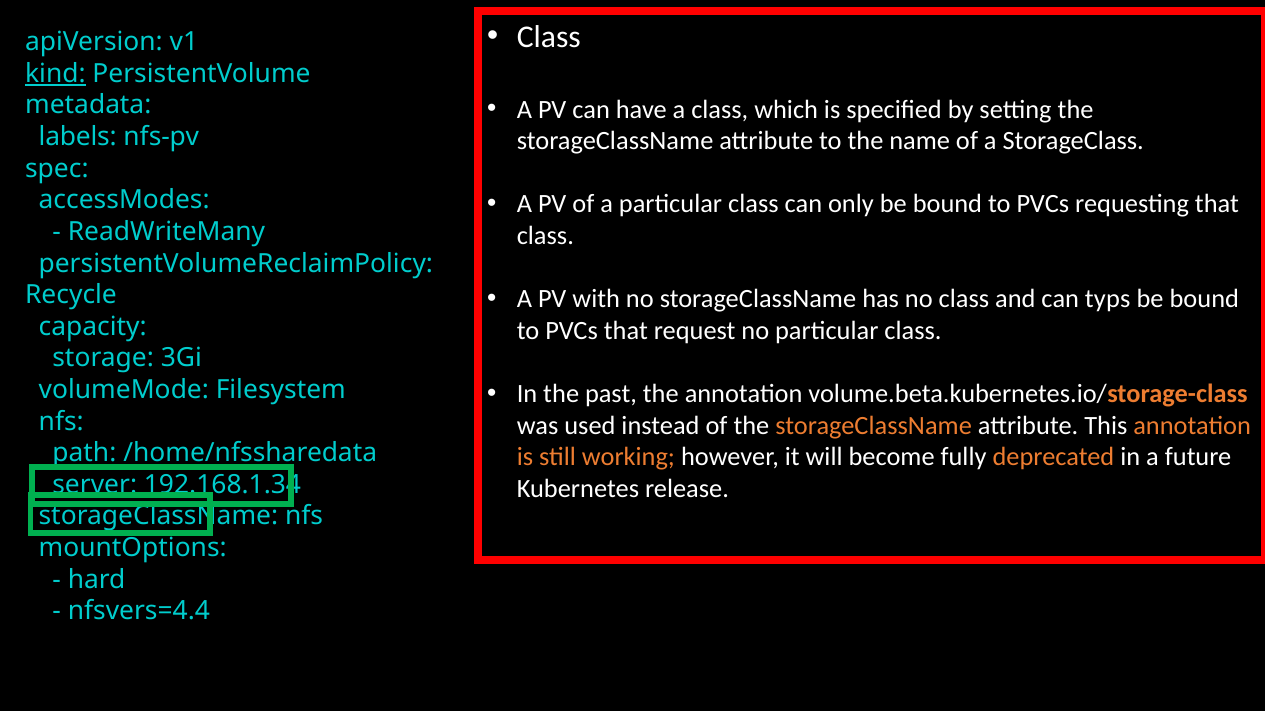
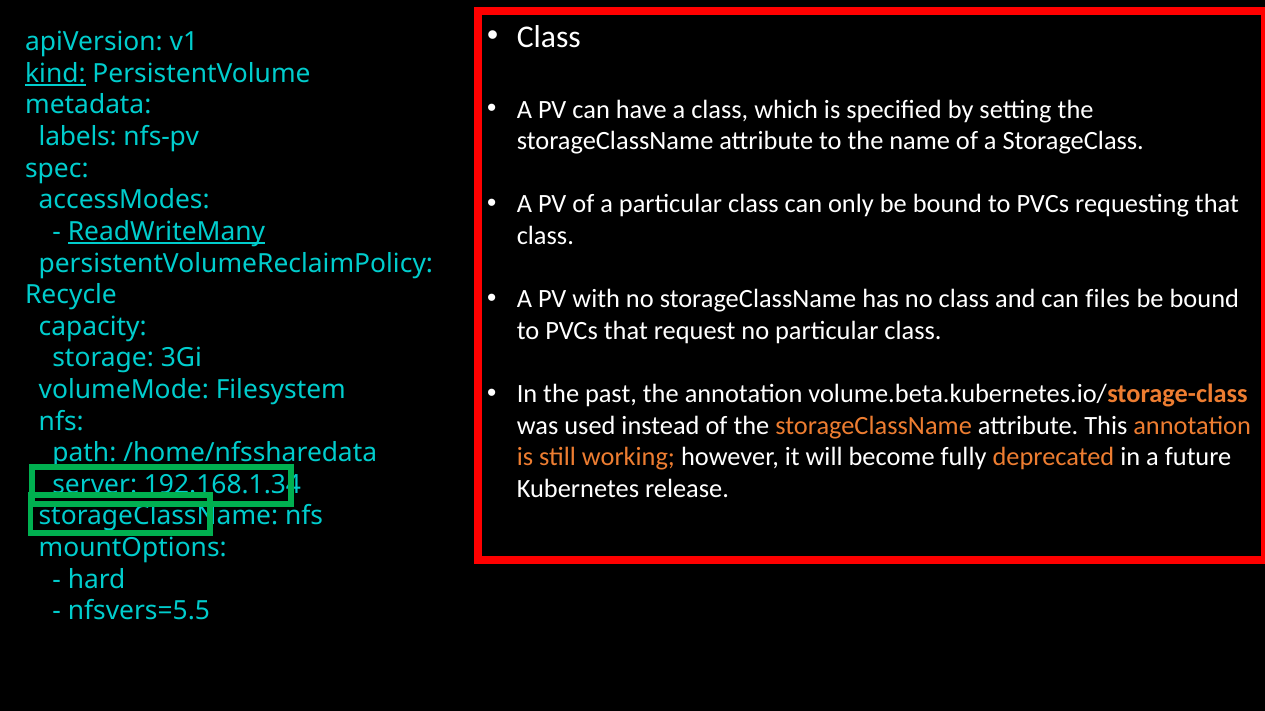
ReadWriteMany underline: none -> present
typs: typs -> files
nfsvers=4.4: nfsvers=4.4 -> nfsvers=5.5
